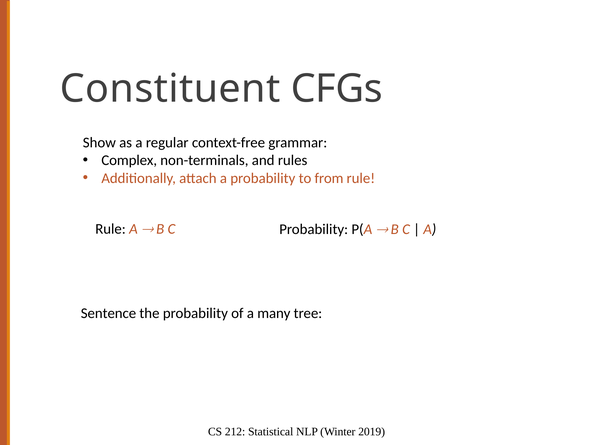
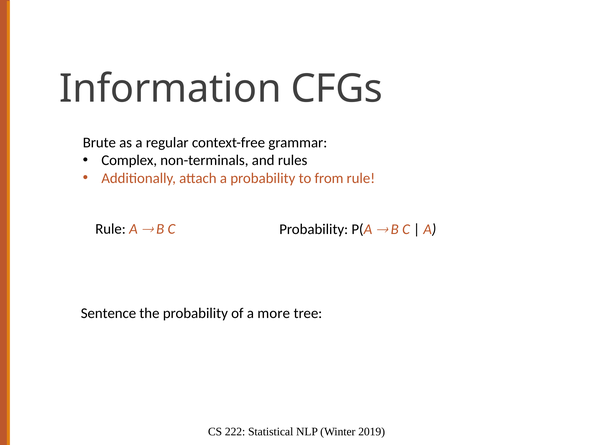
Constituent: Constituent -> Information
Show: Show -> Brute
many: many -> more
212: 212 -> 222
